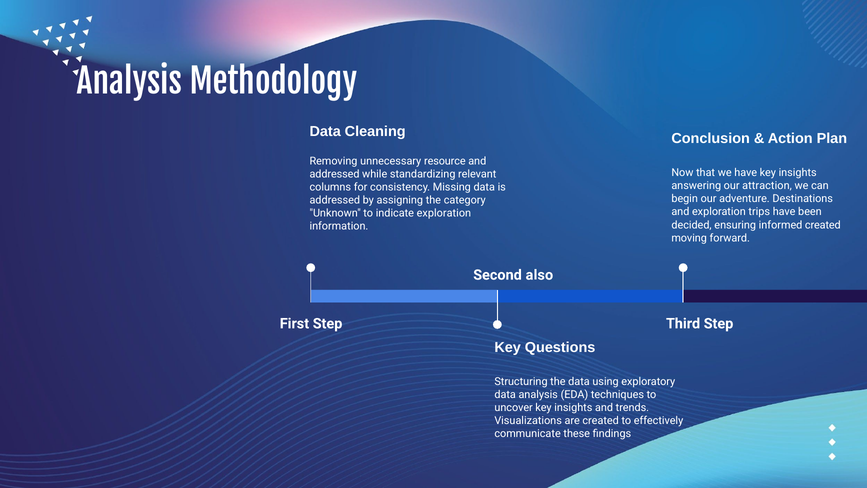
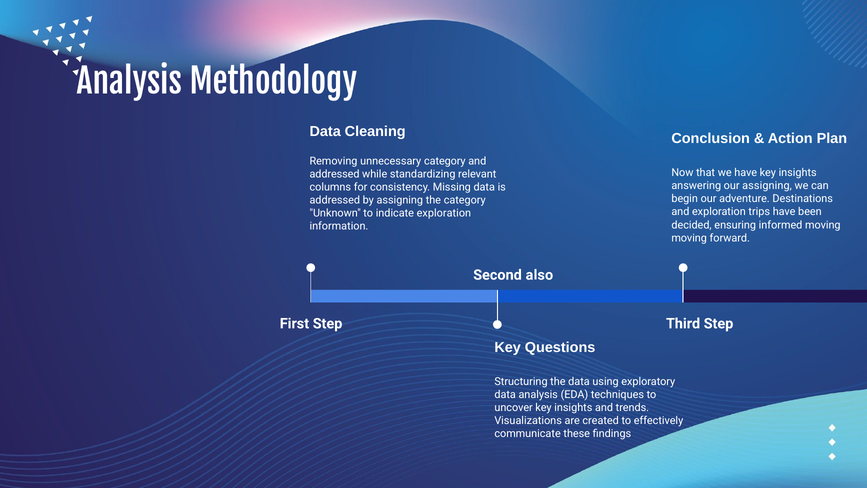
unnecessary resource: resource -> category
our attraction: attraction -> assigning
informed created: created -> moving
